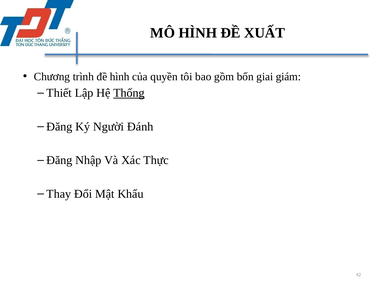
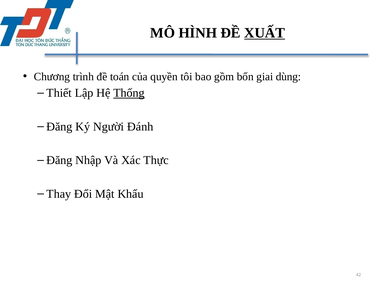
XUẤT underline: none -> present
đề hình: hình -> toán
giám: giám -> dùng
